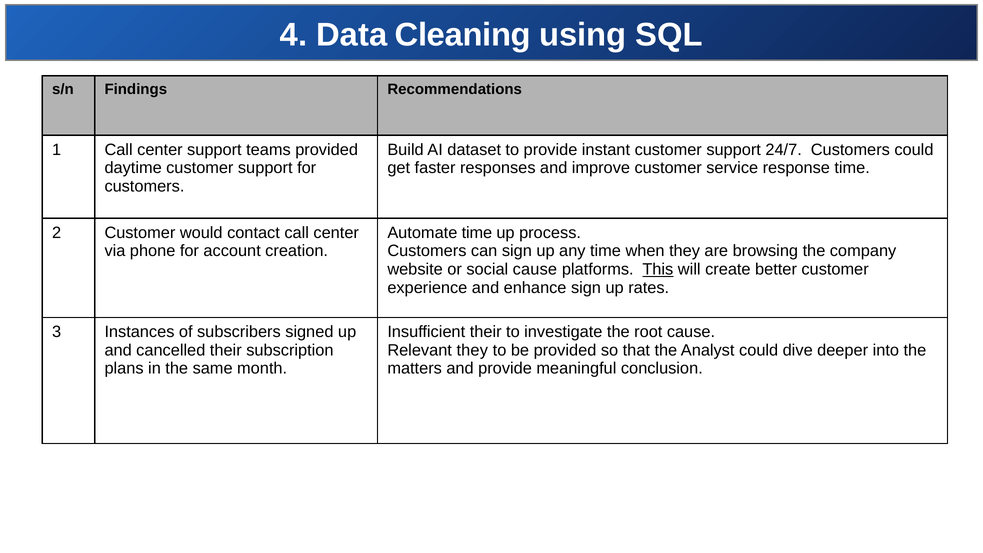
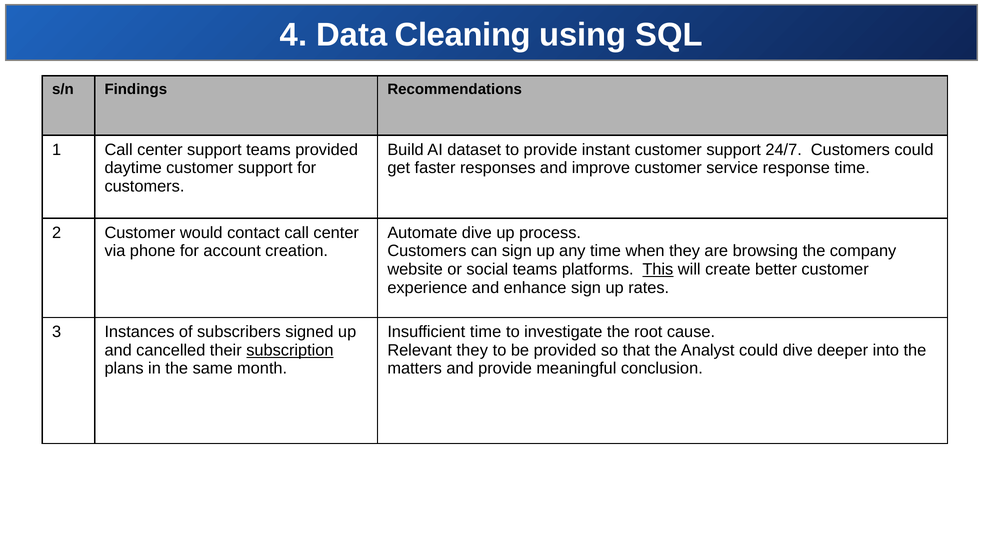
Automate time: time -> dive
social cause: cause -> teams
Insufficient their: their -> time
subscription underline: none -> present
